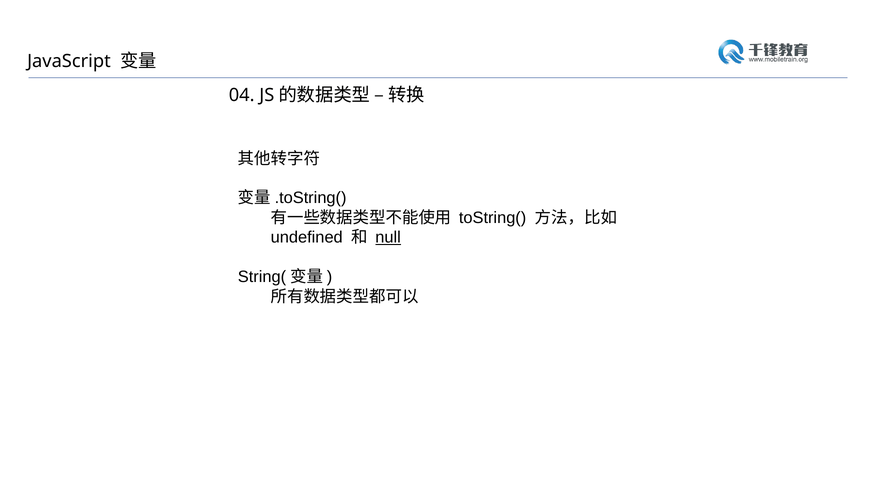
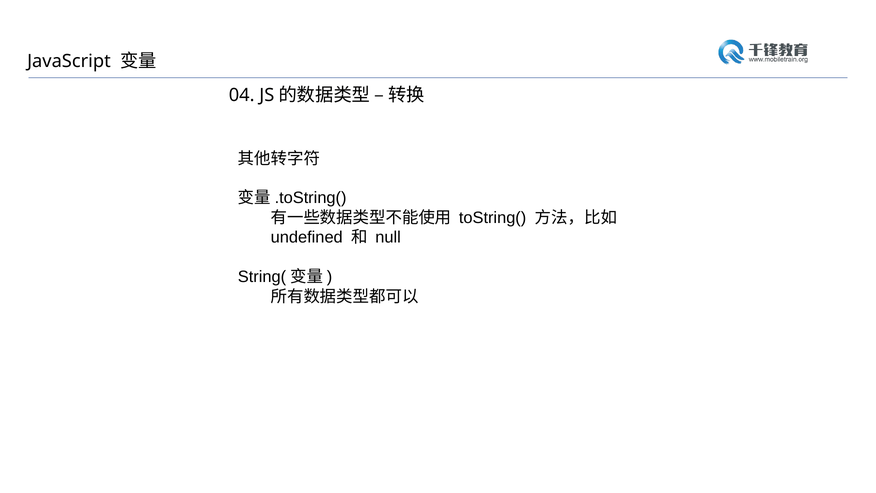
null underline: present -> none
